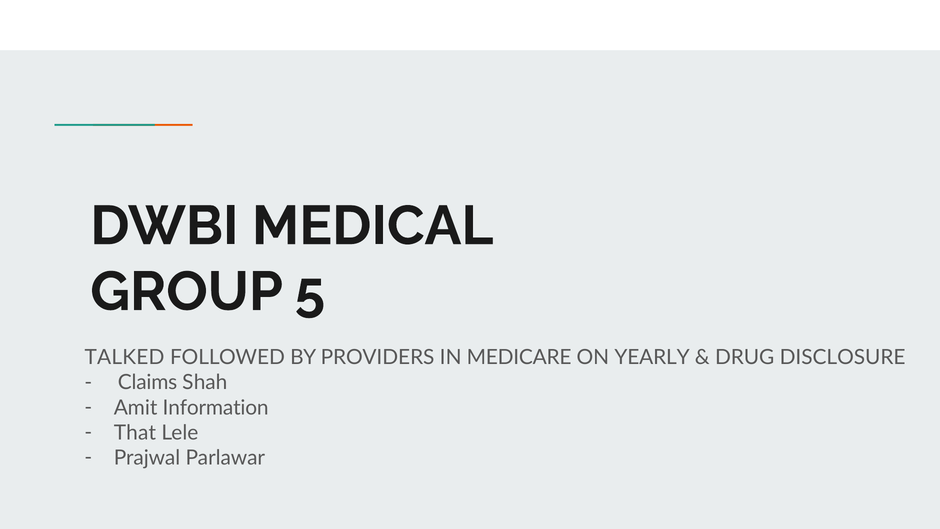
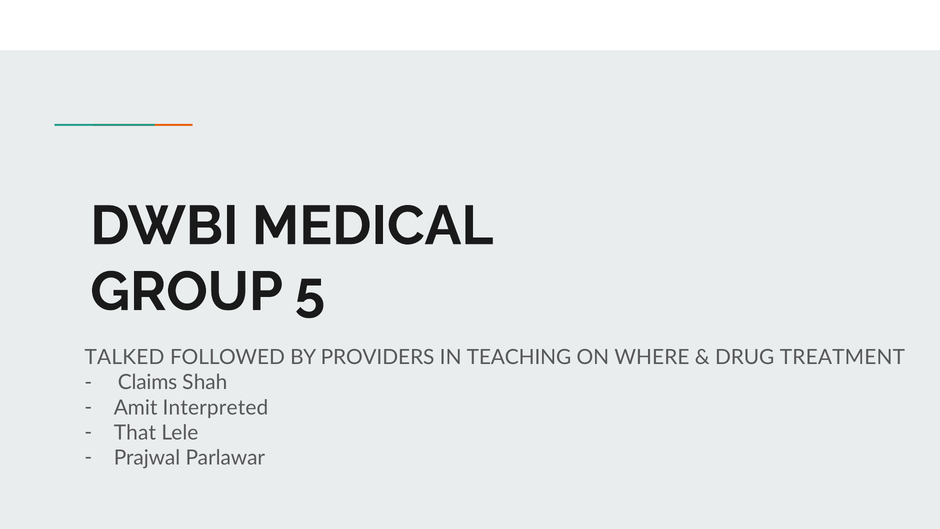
MEDICARE: MEDICARE -> TEACHING
YEARLY: YEARLY -> WHERE
DISCLOSURE: DISCLOSURE -> TREATMENT
Information: Information -> Interpreted
